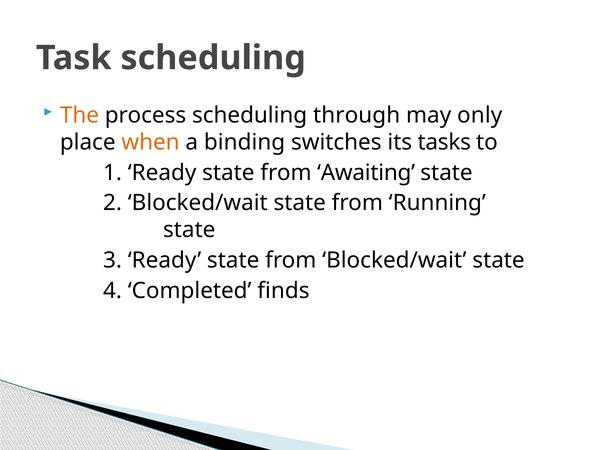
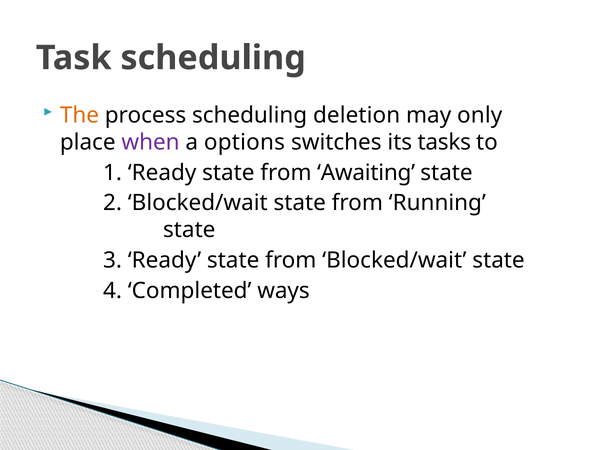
through: through -> deletion
when colour: orange -> purple
binding: binding -> options
finds: finds -> ways
